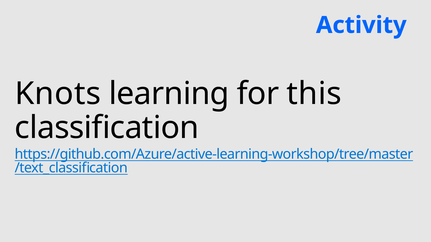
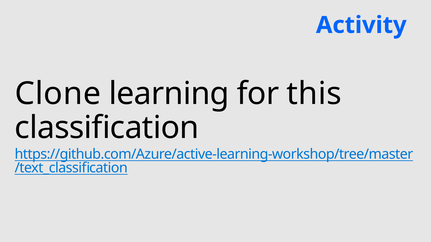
Knots: Knots -> Clone
